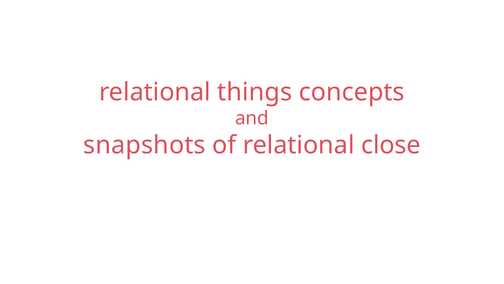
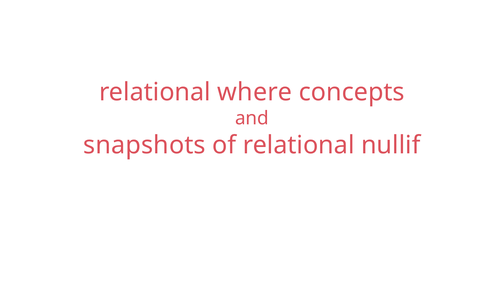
things: things -> where
close: close -> nullif
